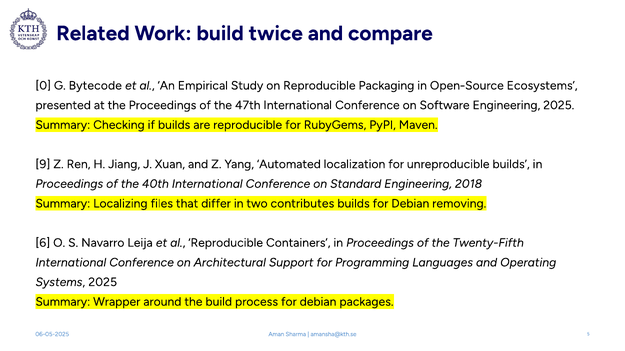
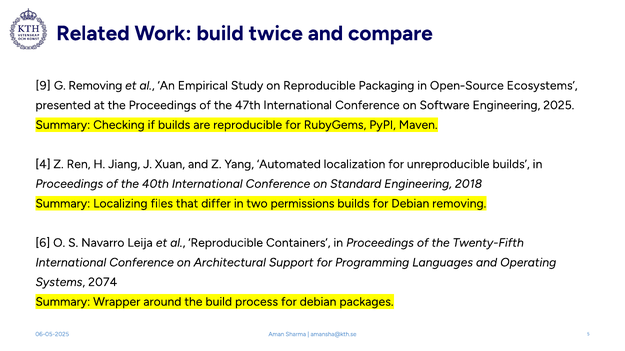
0: 0 -> 9
G Bytecode: Bytecode -> Removing
9: 9 -> 4
contributes: contributes -> permissions
Systems 2025: 2025 -> 2074
